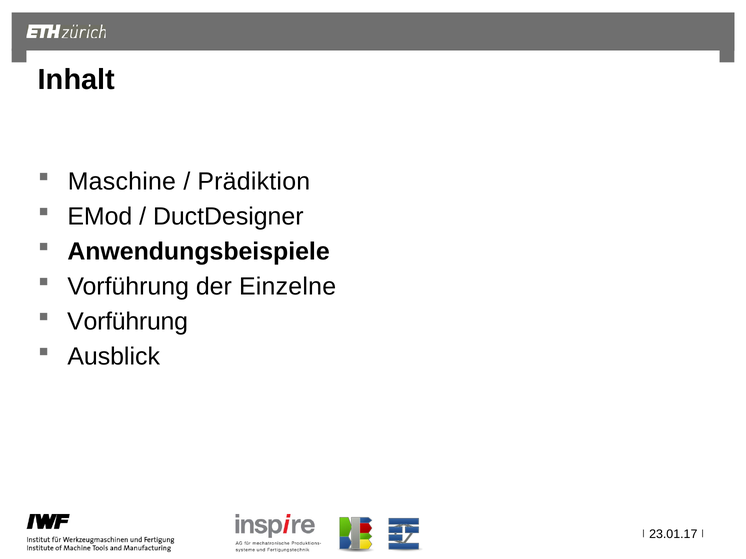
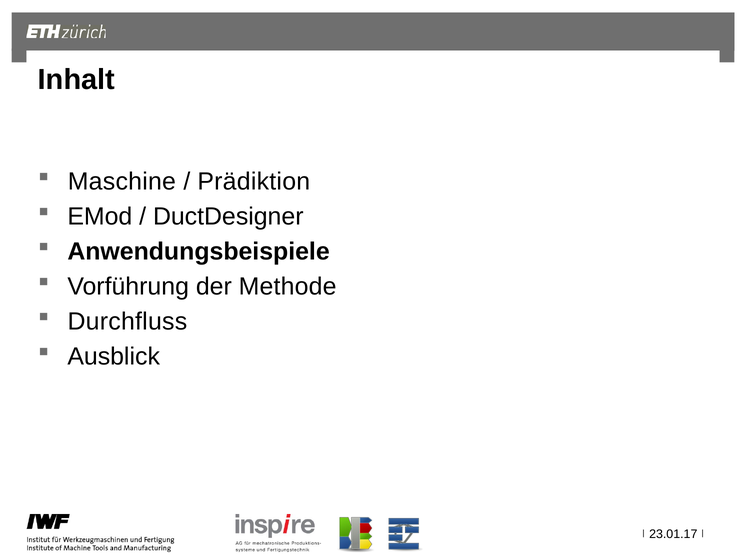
Einzelne: Einzelne -> Methode
Vorführung at (128, 322): Vorführung -> Durchfluss
